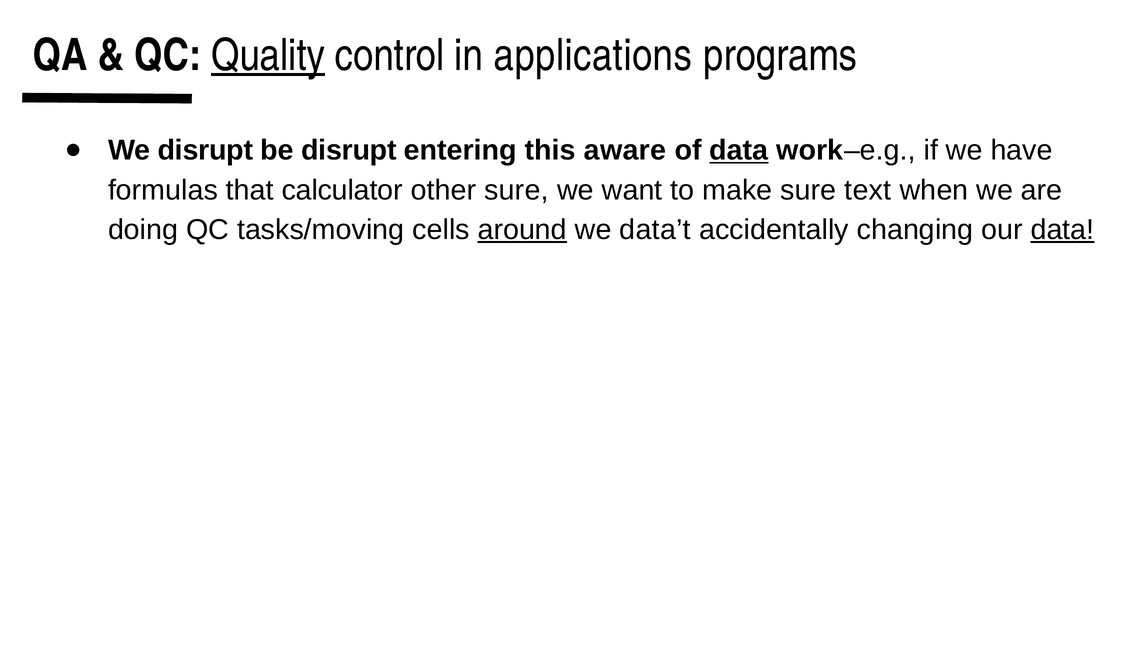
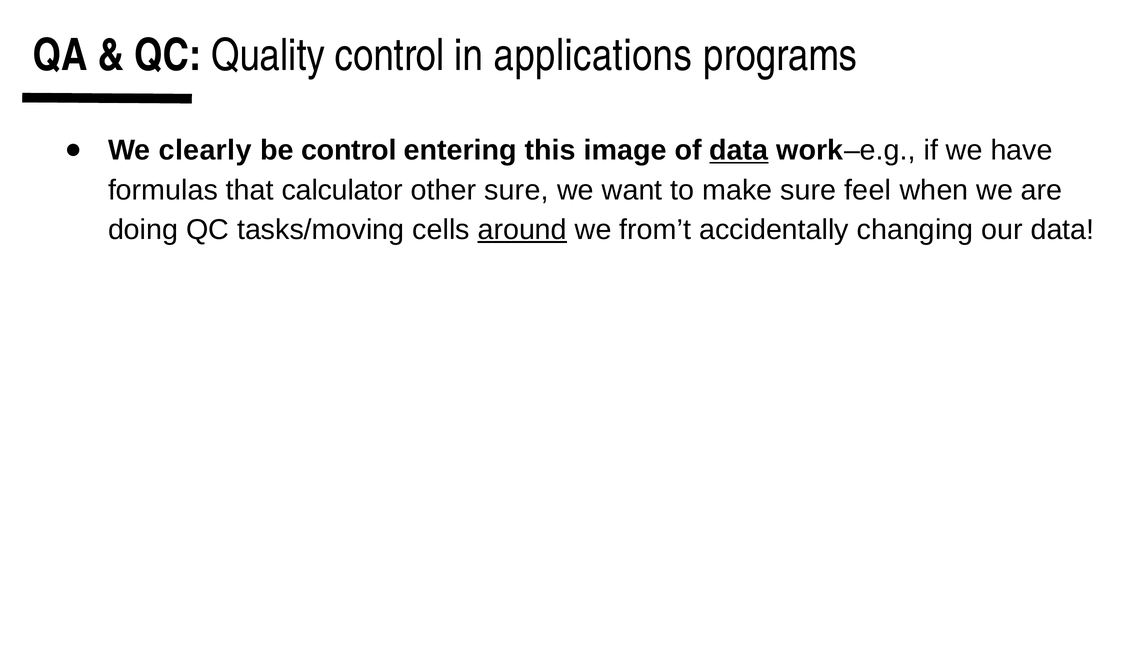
Quality underline: present -> none
We disrupt: disrupt -> clearly
be disrupt: disrupt -> control
aware: aware -> image
text: text -> feel
data’t: data’t -> from’t
data at (1062, 230) underline: present -> none
